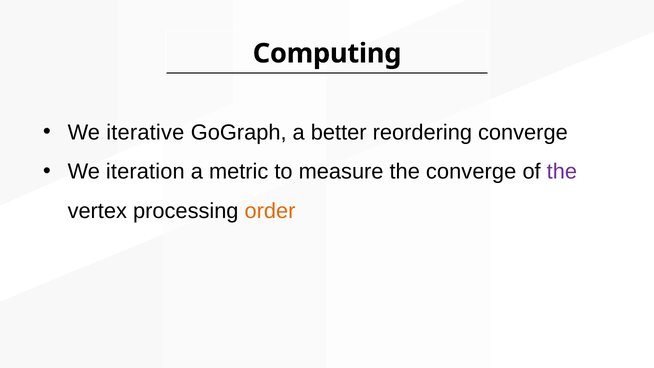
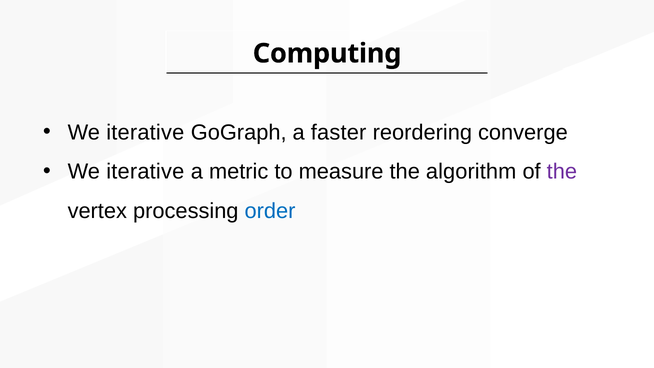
better: better -> faster
iteration at (145, 172): iteration -> iterative
the converge: converge -> algorithm
order colour: orange -> blue
